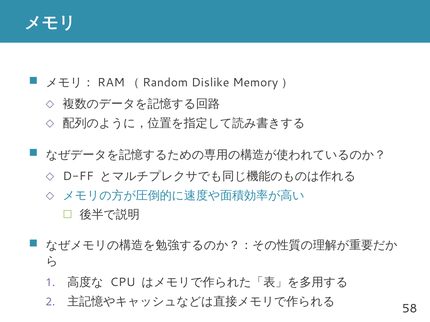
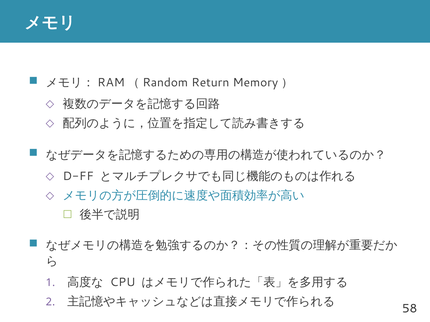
Dislike: Dislike -> Return
